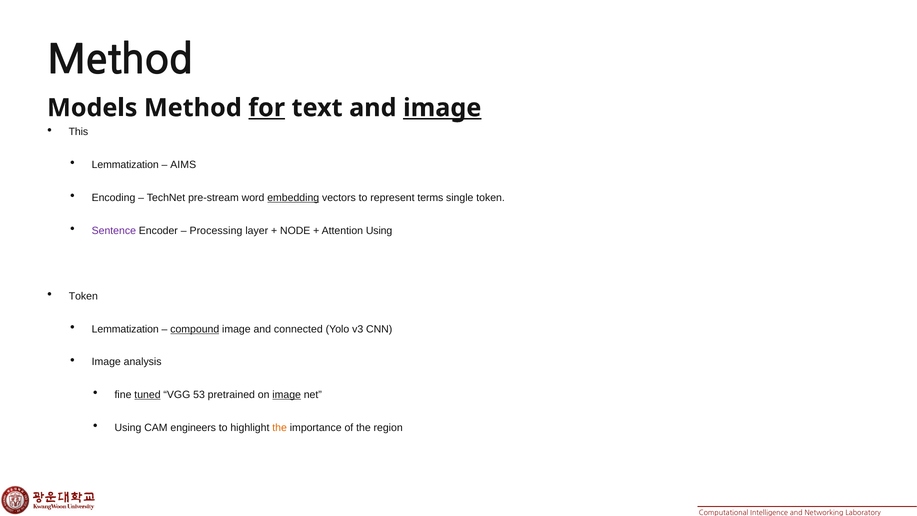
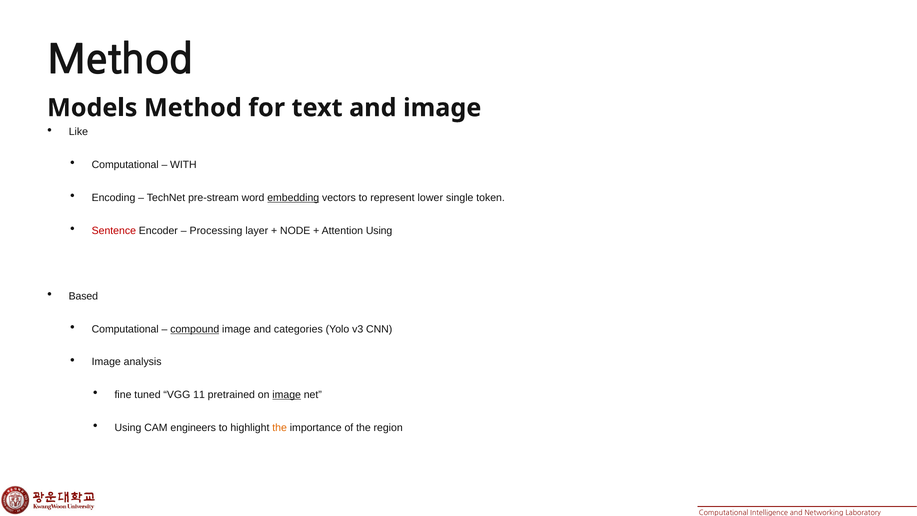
for underline: present -> none
image at (442, 108) underline: present -> none
This: This -> Like
Lemmatization at (125, 165): Lemmatization -> Computational
AIMS: AIMS -> WITH
terms: terms -> lower
Sentence colour: purple -> red
Token at (83, 296): Token -> Based
Lemmatization at (125, 329): Lemmatization -> Computational
connected: connected -> categories
tuned underline: present -> none
53: 53 -> 11
